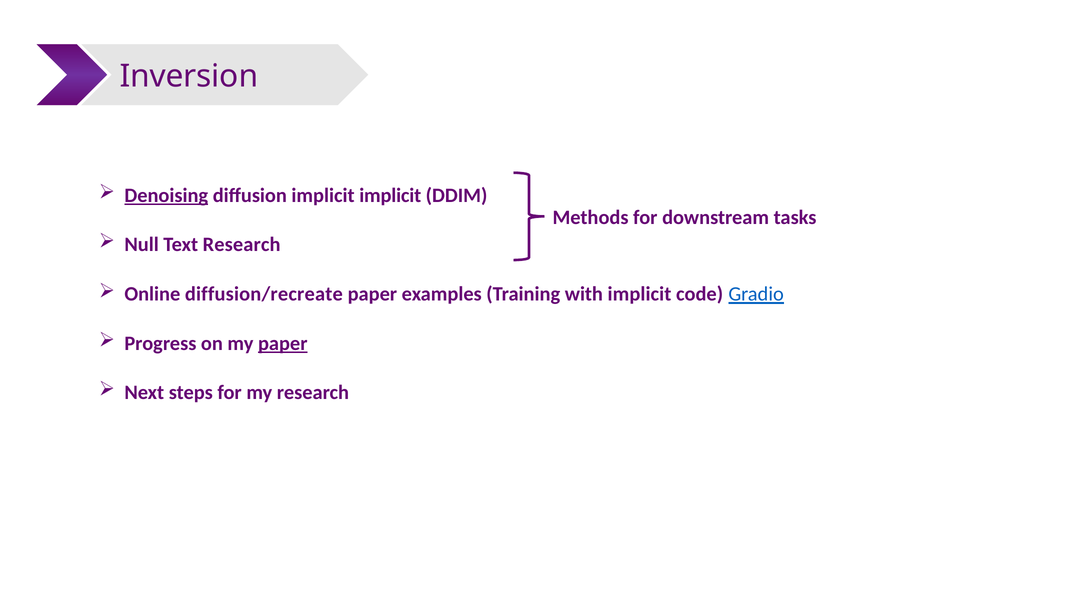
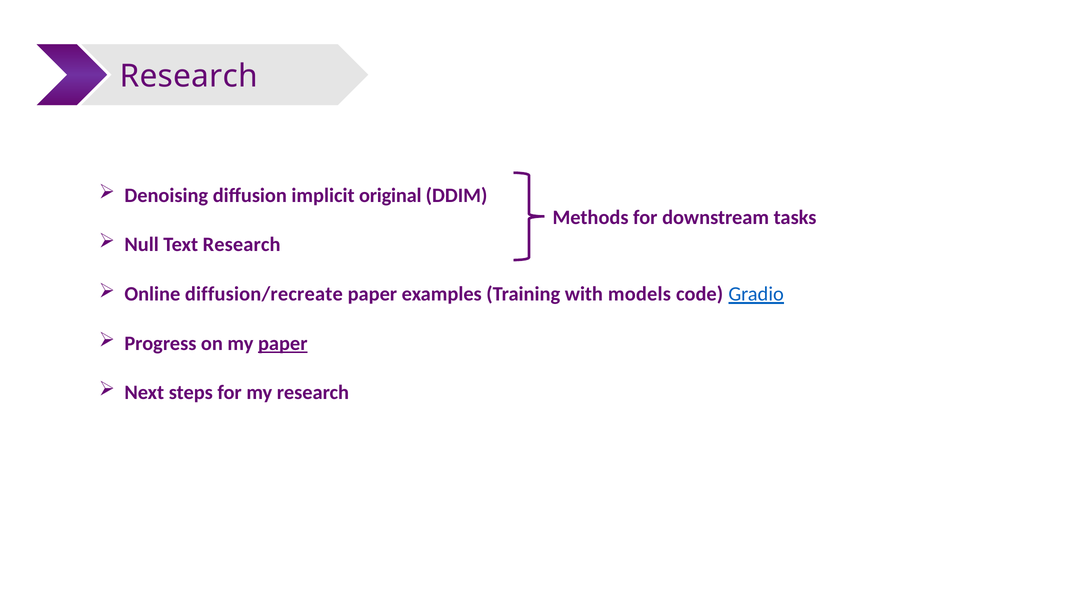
Inversion at (189, 76): Inversion -> Research
Denoising underline: present -> none
implicit implicit: implicit -> original
with implicit: implicit -> models
